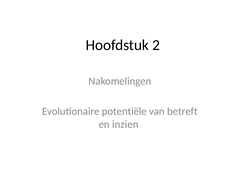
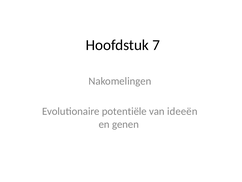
2: 2 -> 7
betreft: betreft -> ideeën
inzien: inzien -> genen
